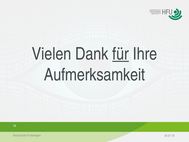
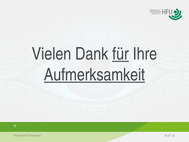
Aufmerksamkeit underline: none -> present
